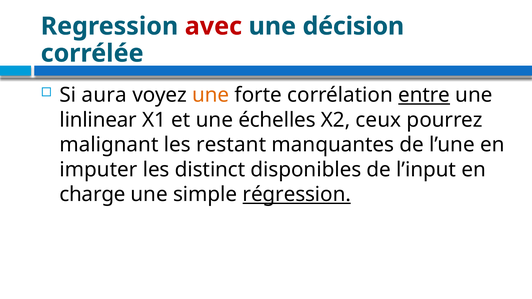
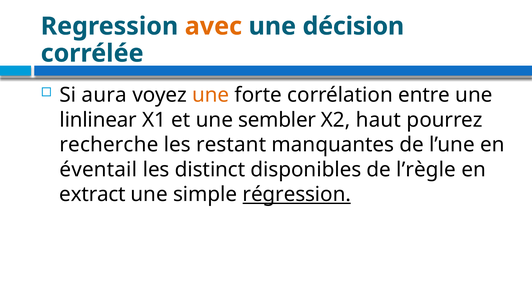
avec colour: red -> orange
entre underline: present -> none
échelles: échelles -> sembler
ceux: ceux -> haut
malignant: malignant -> recherche
imputer: imputer -> éventail
l’input: l’input -> l’règle
charge: charge -> extract
